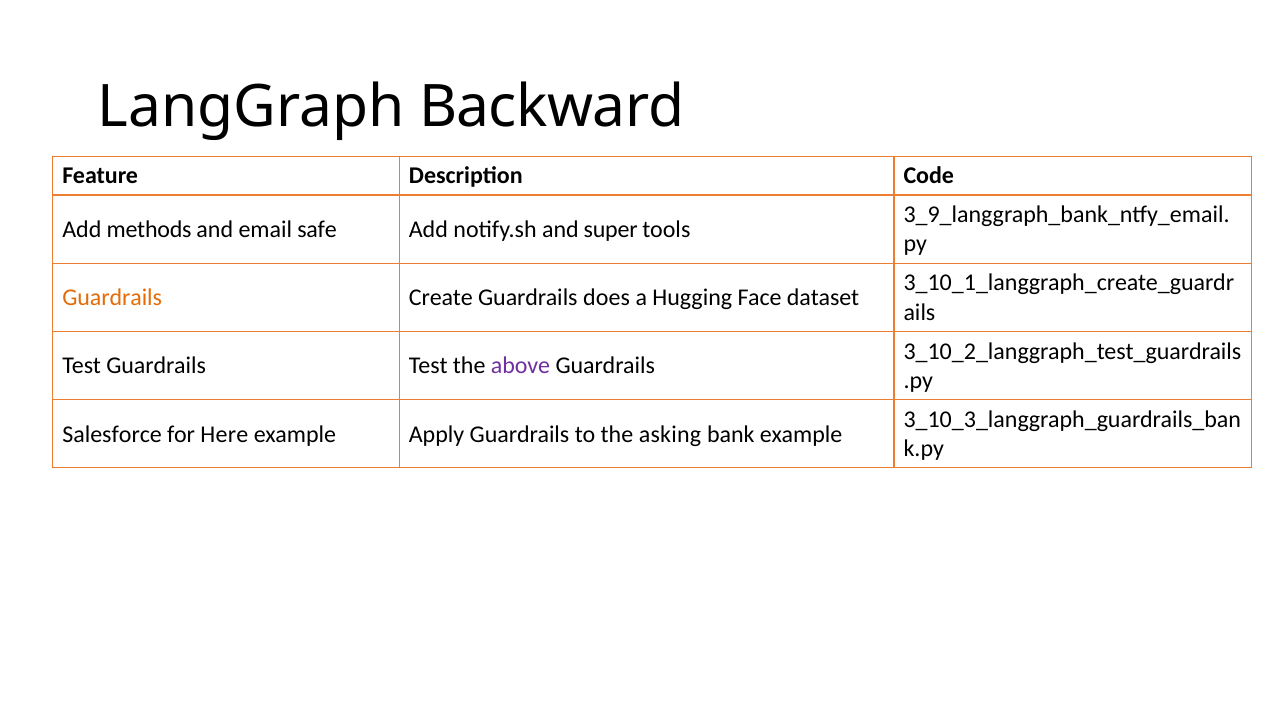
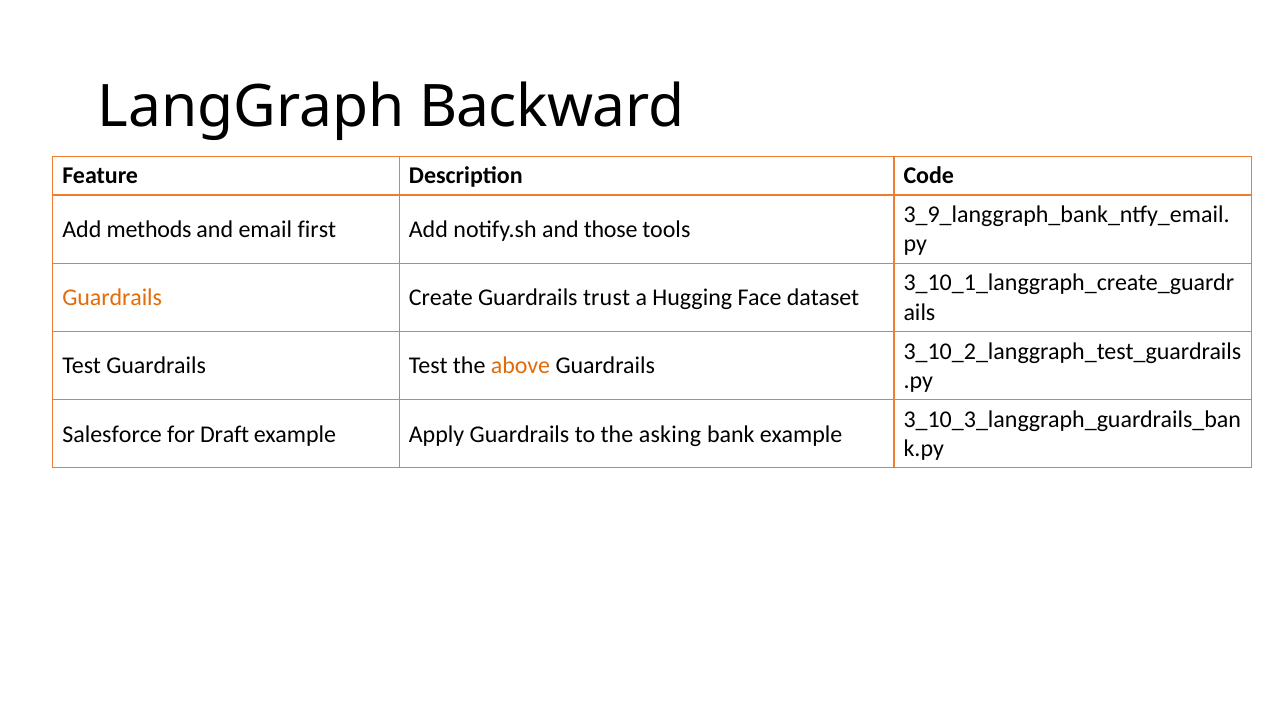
safe: safe -> first
super: super -> those
does: does -> trust
above colour: purple -> orange
Here: Here -> Draft
